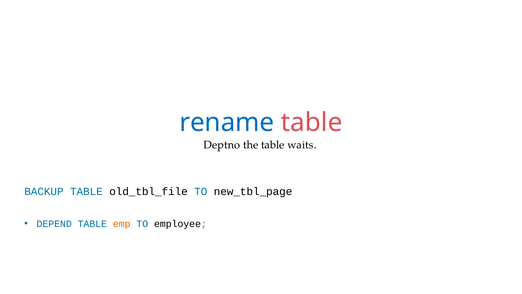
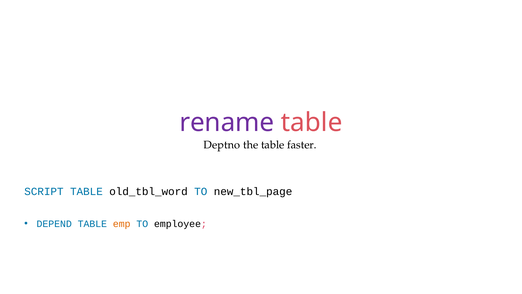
rename colour: blue -> purple
waits: waits -> faster
BACKUP: BACKUP -> SCRIPT
old_tbl_file: old_tbl_file -> old_tbl_word
